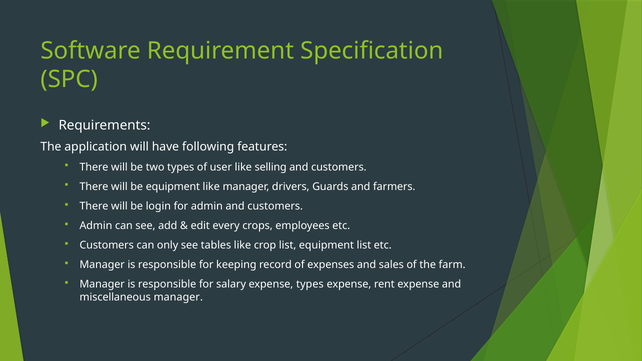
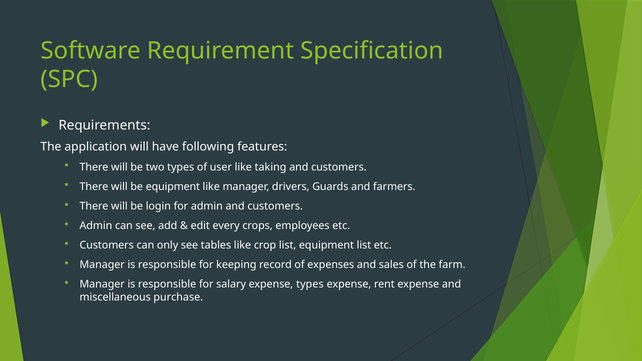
selling: selling -> taking
miscellaneous manager: manager -> purchase
